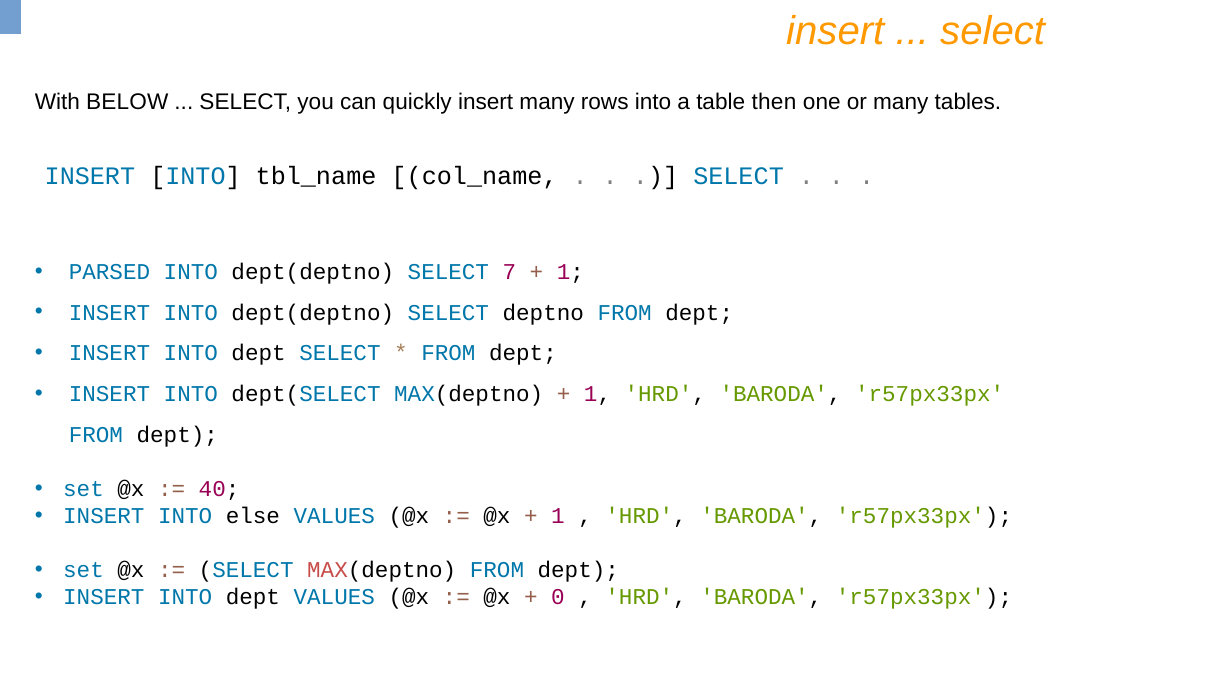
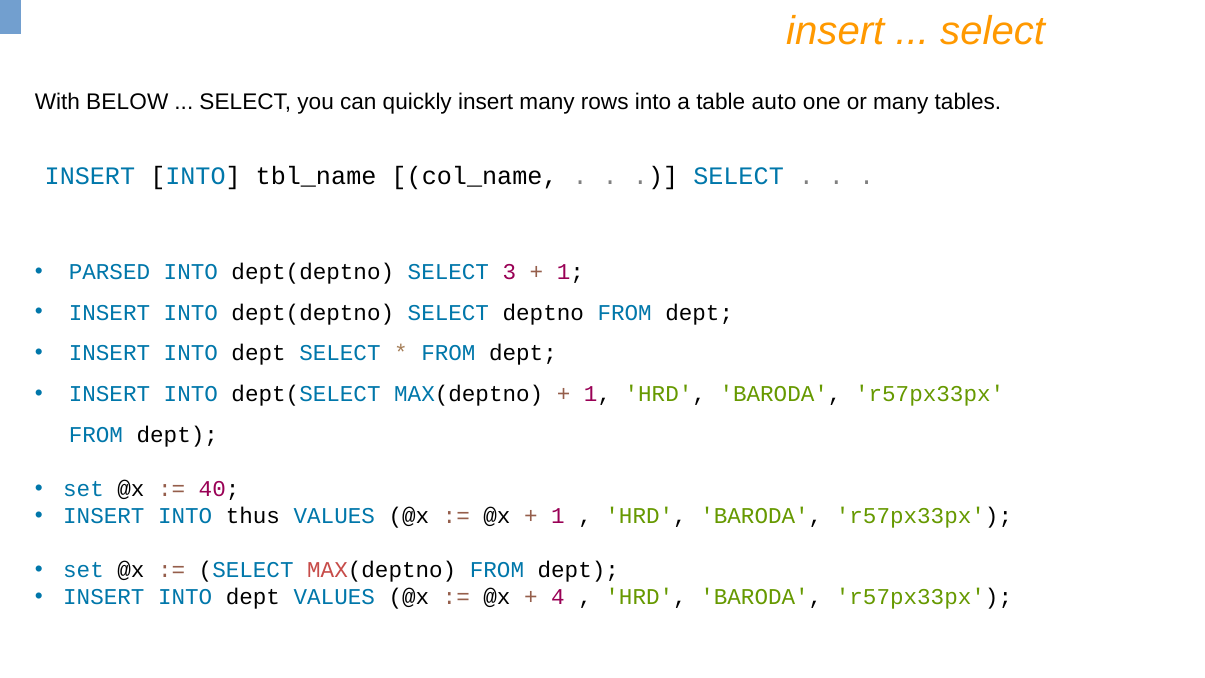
then: then -> auto
7: 7 -> 3
else: else -> thus
0: 0 -> 4
